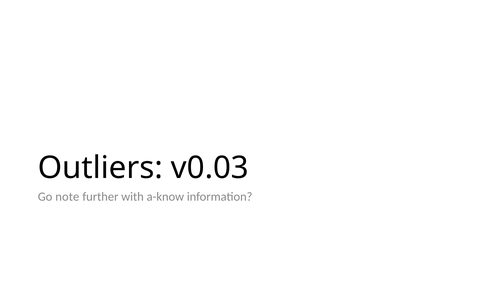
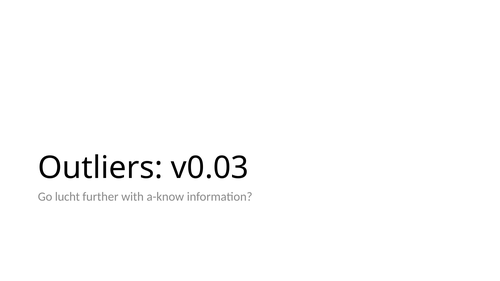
note: note -> lucht
